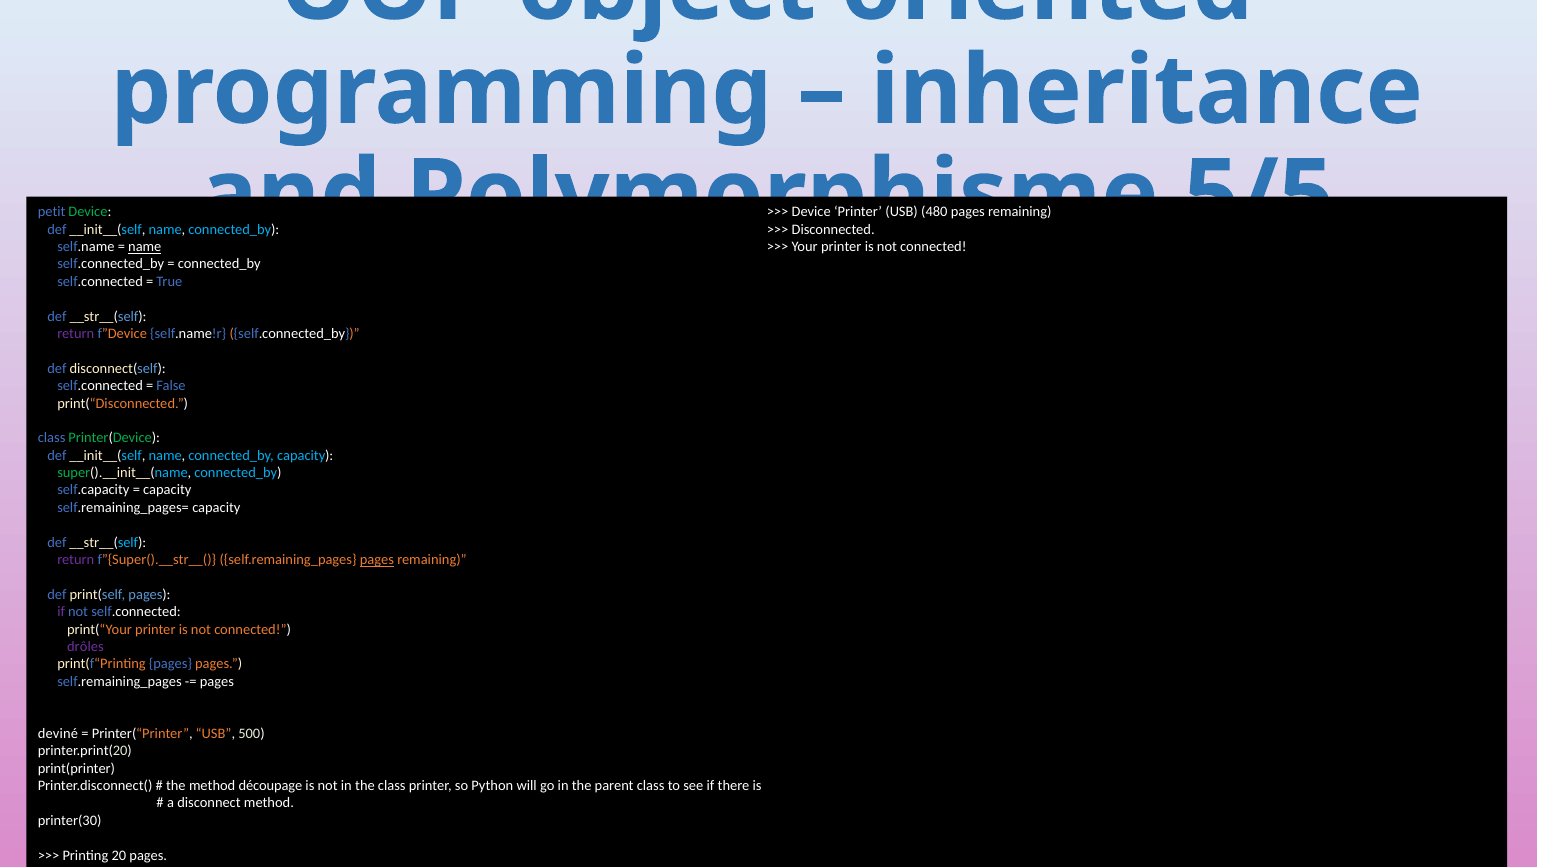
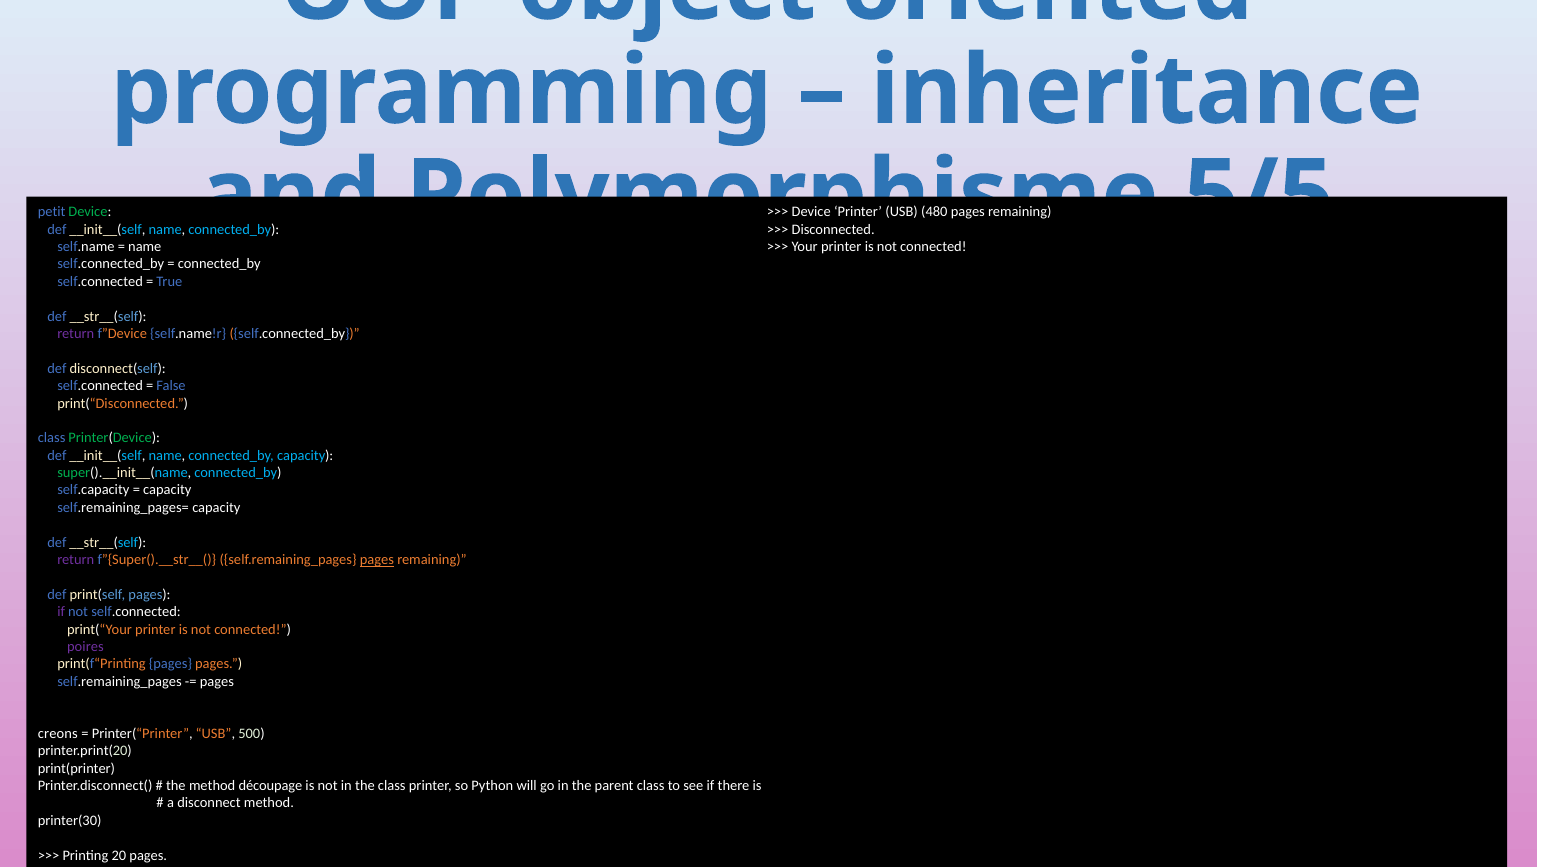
name at (145, 247) underline: present -> none
drôles: drôles -> poires
deviné: deviné -> creons
